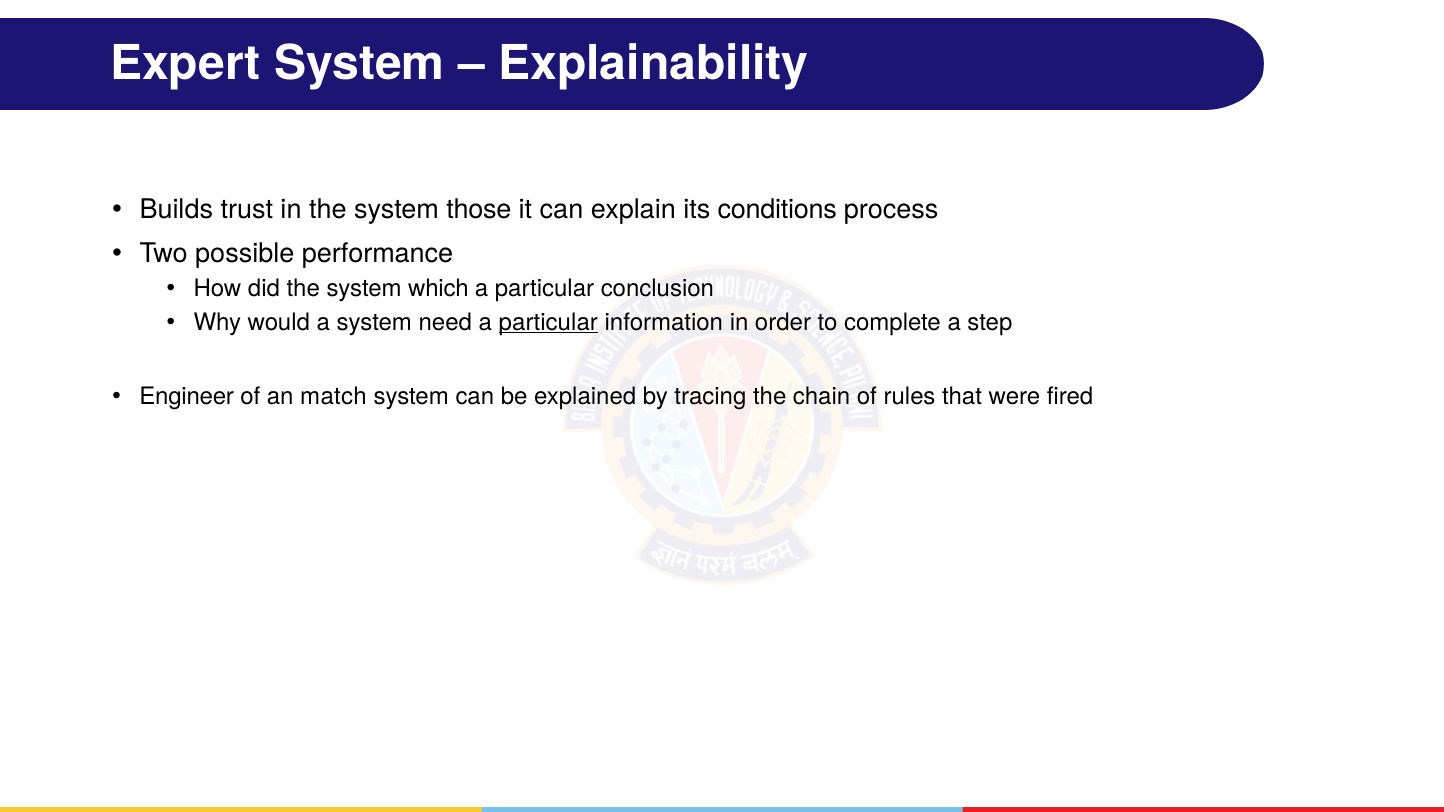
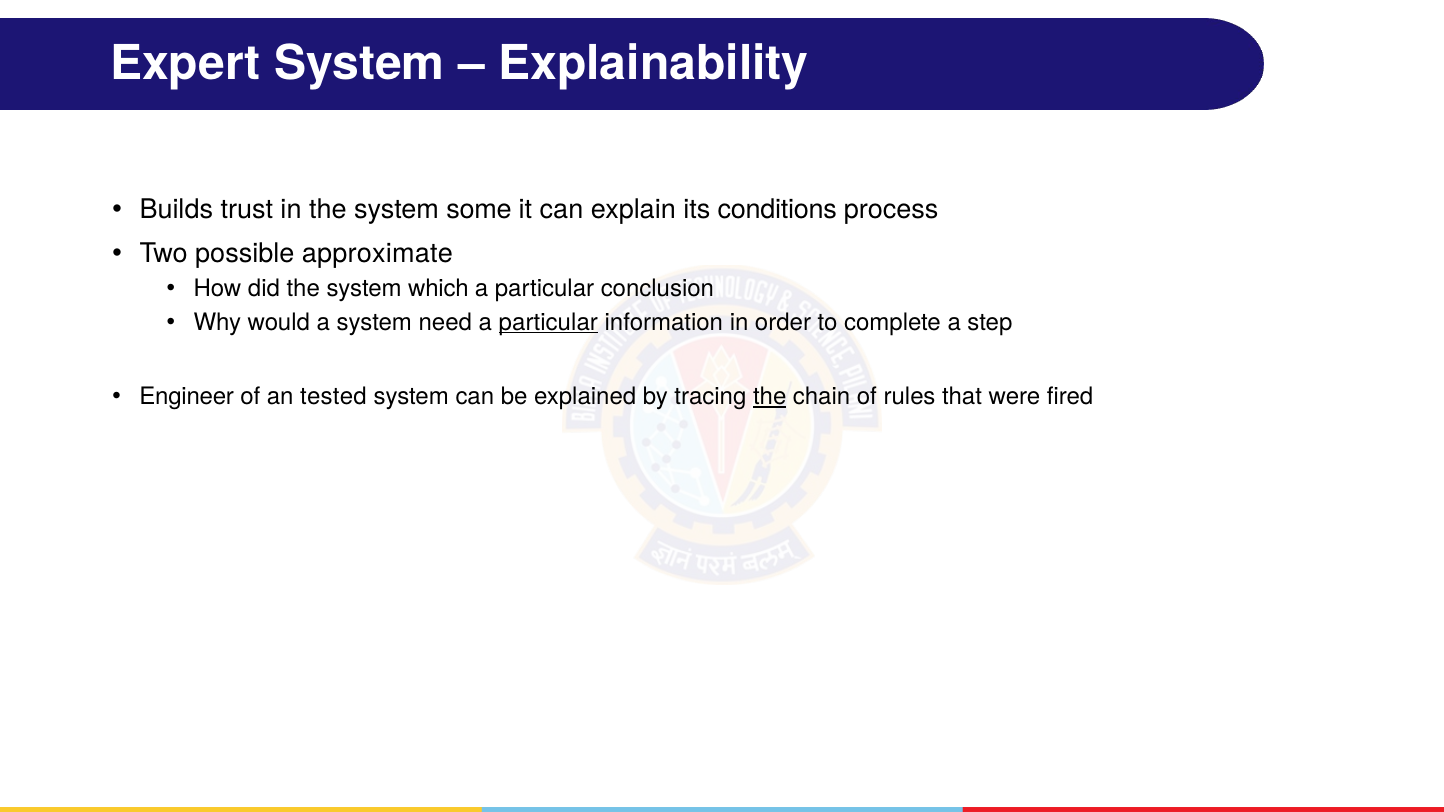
those: those -> some
performance: performance -> approximate
match: match -> tested
the at (770, 397) underline: none -> present
